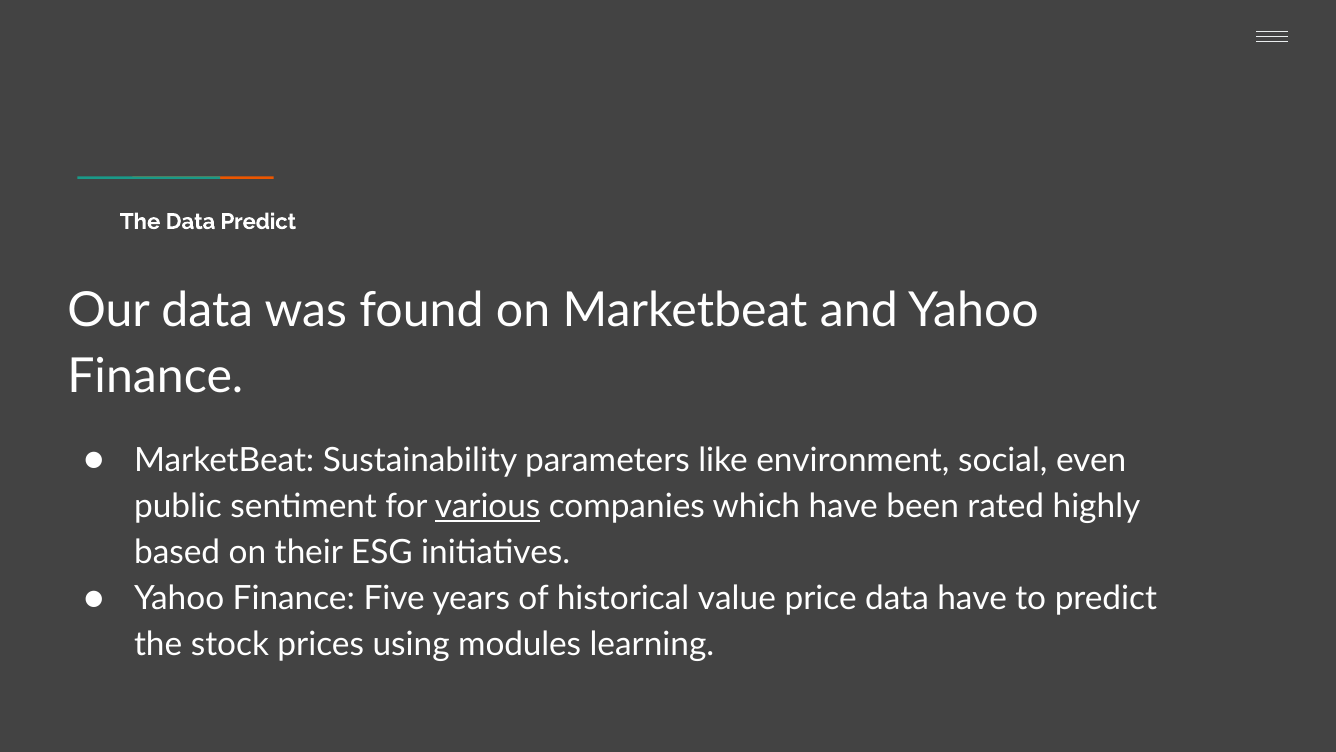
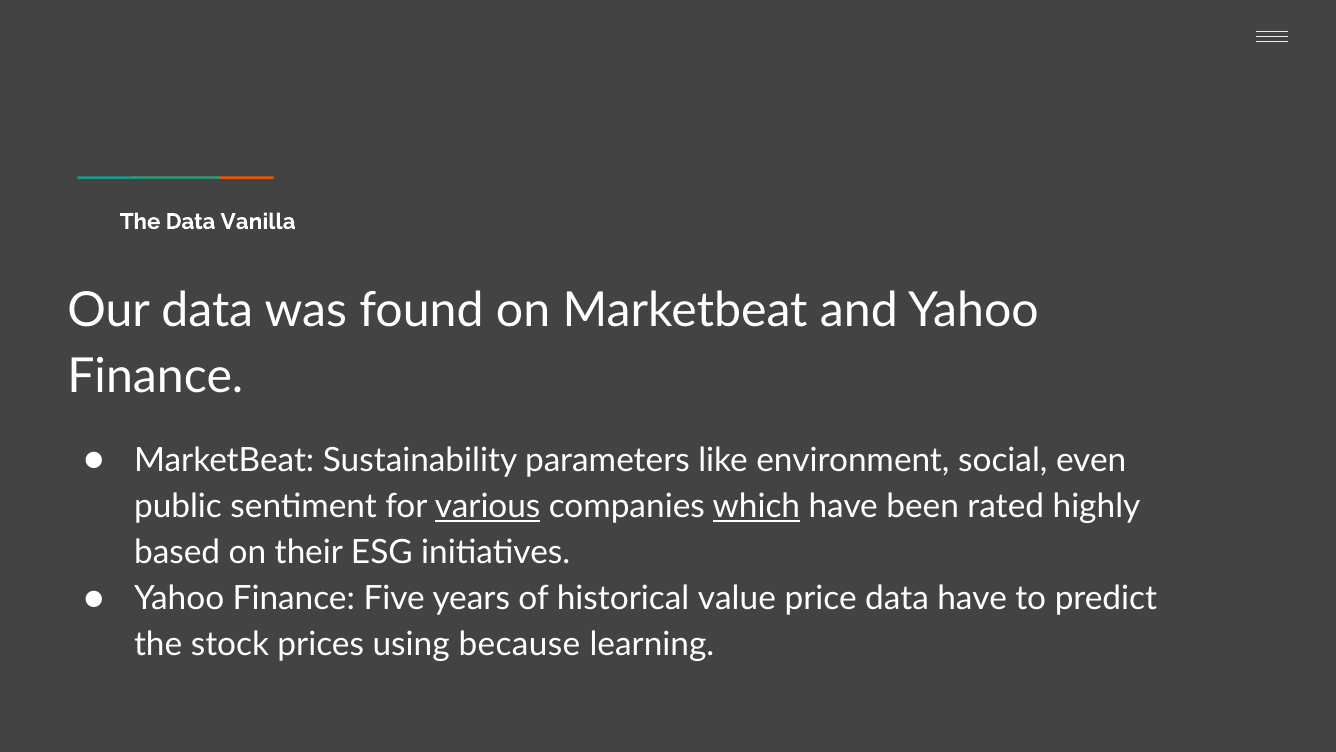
Data Predict: Predict -> Vanilla
which underline: none -> present
modules: modules -> because
